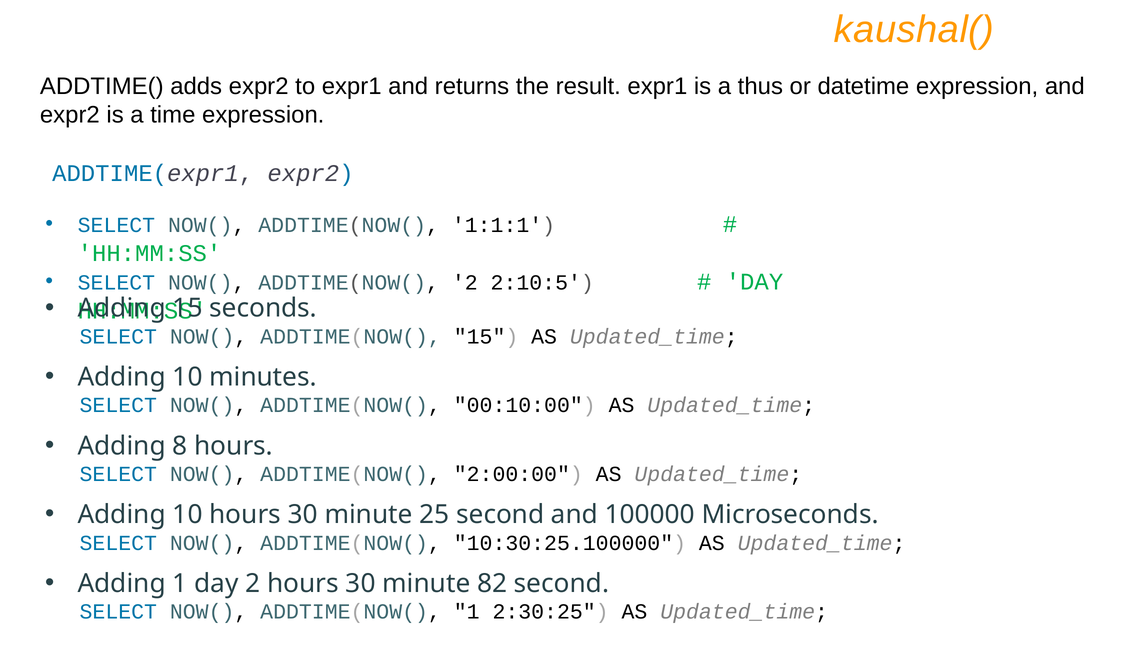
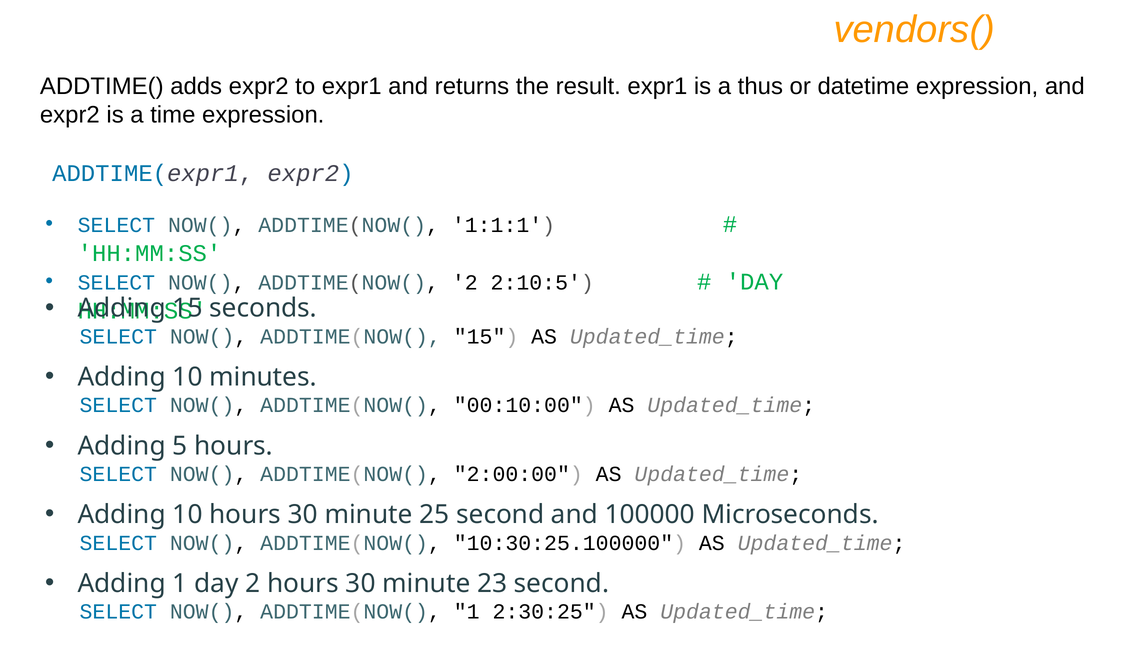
kaushal(: kaushal( -> vendors(
8: 8 -> 5
82: 82 -> 23
